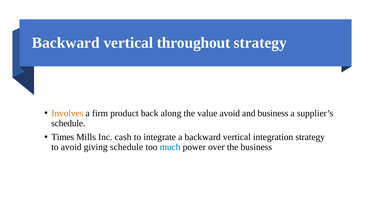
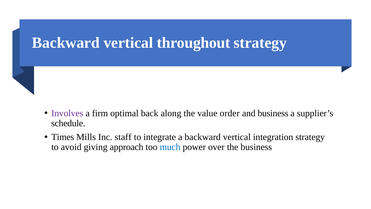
Involves colour: orange -> purple
product: product -> optimal
value avoid: avoid -> order
cash: cash -> staff
giving schedule: schedule -> approach
